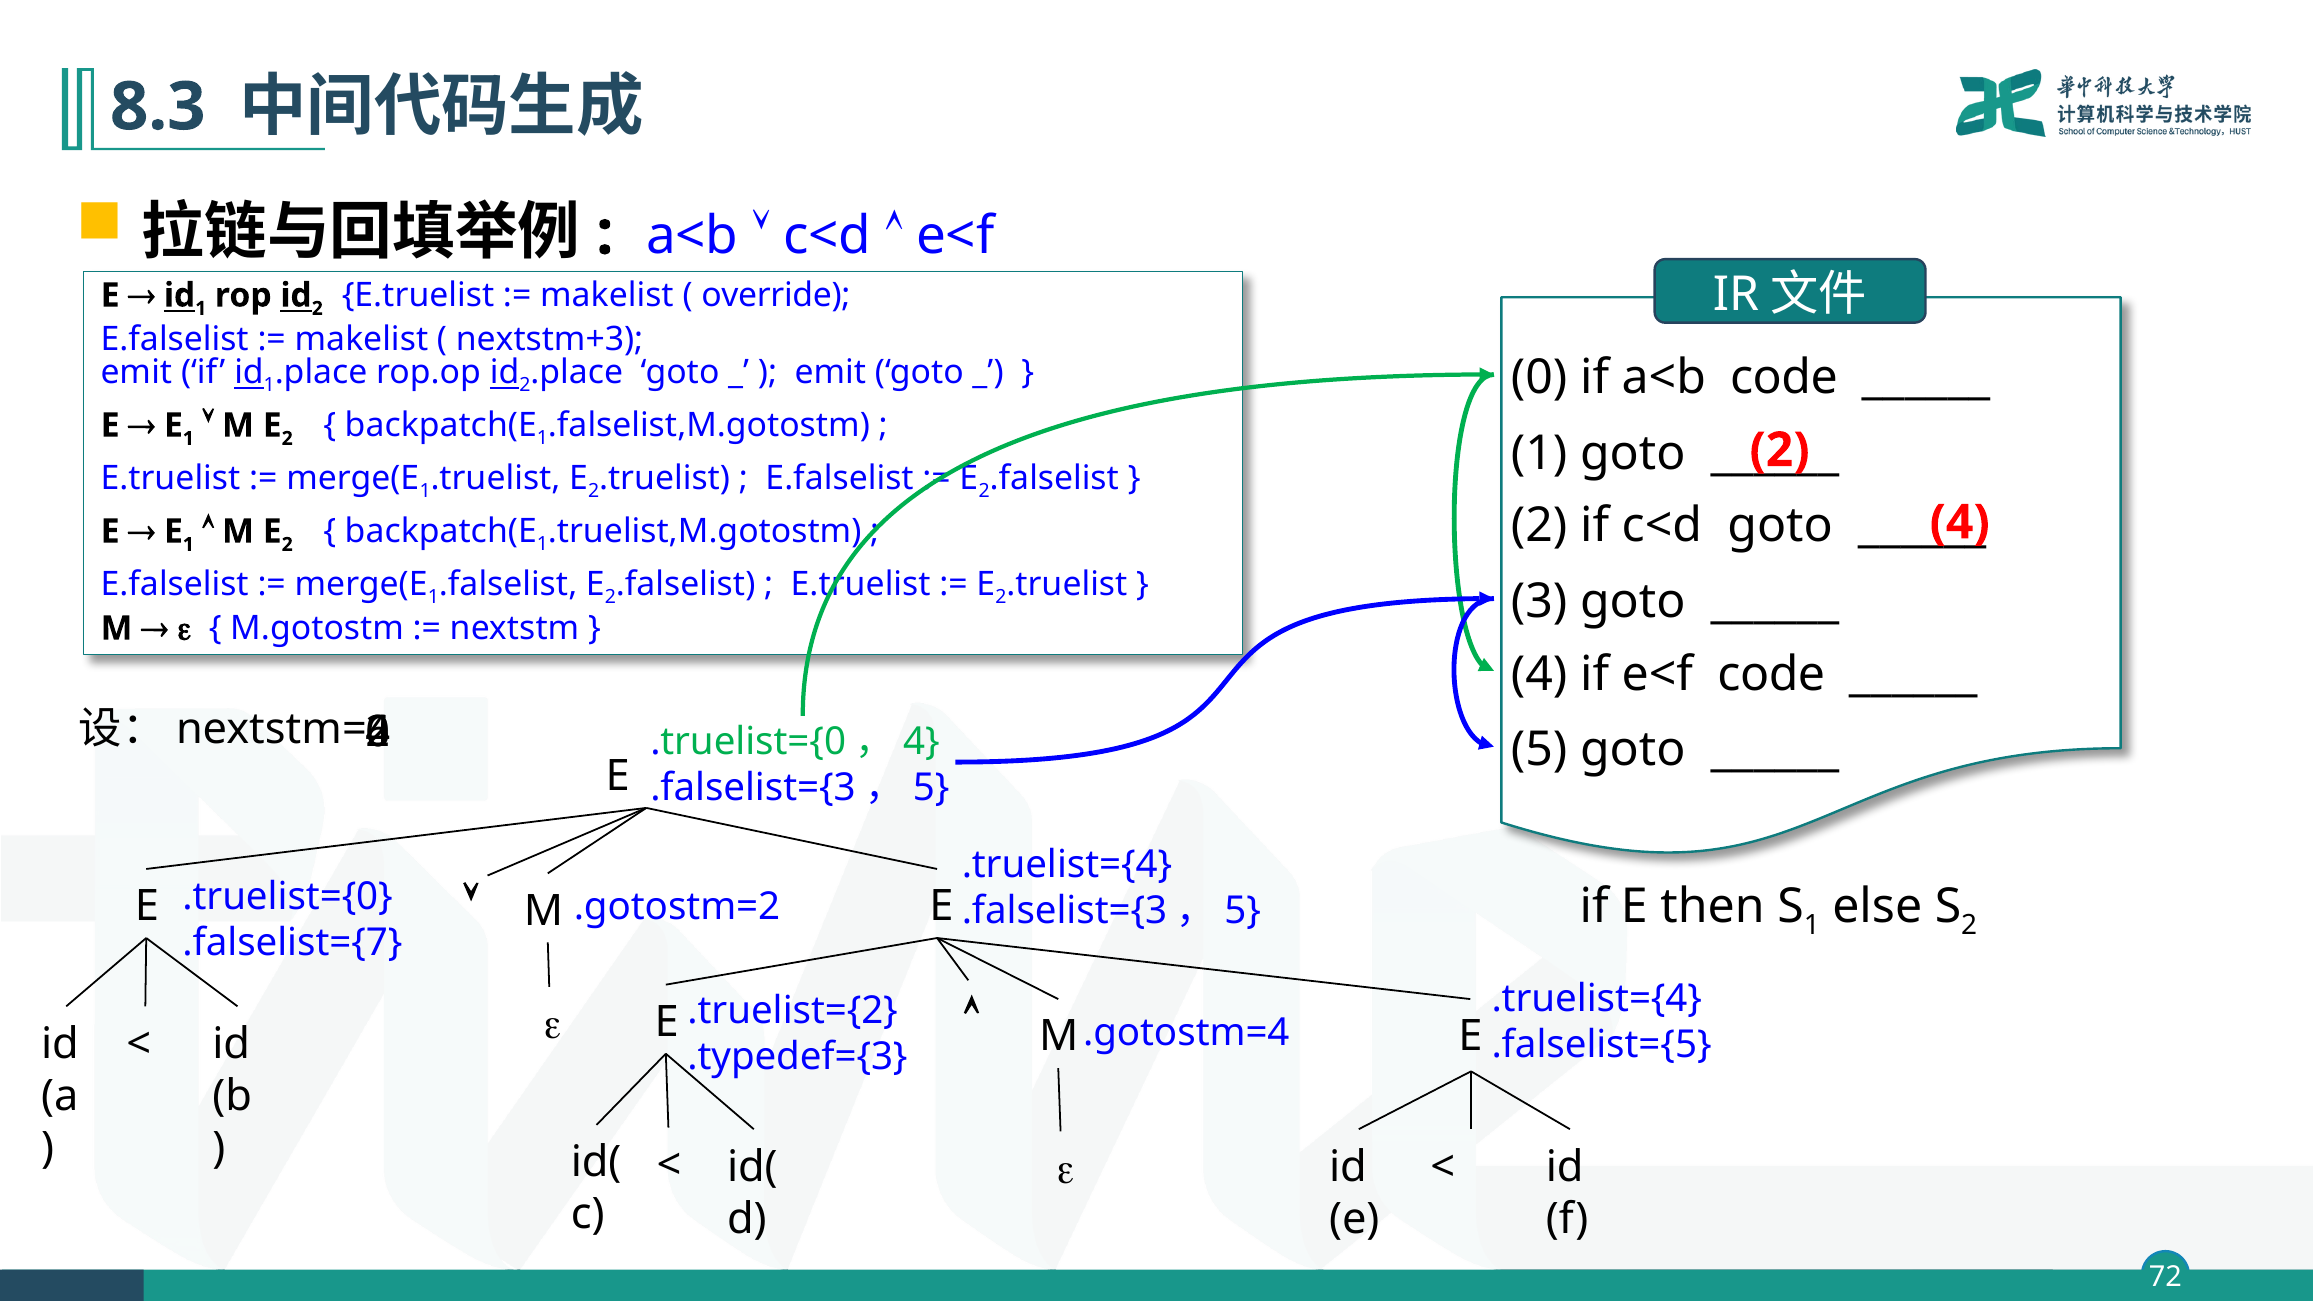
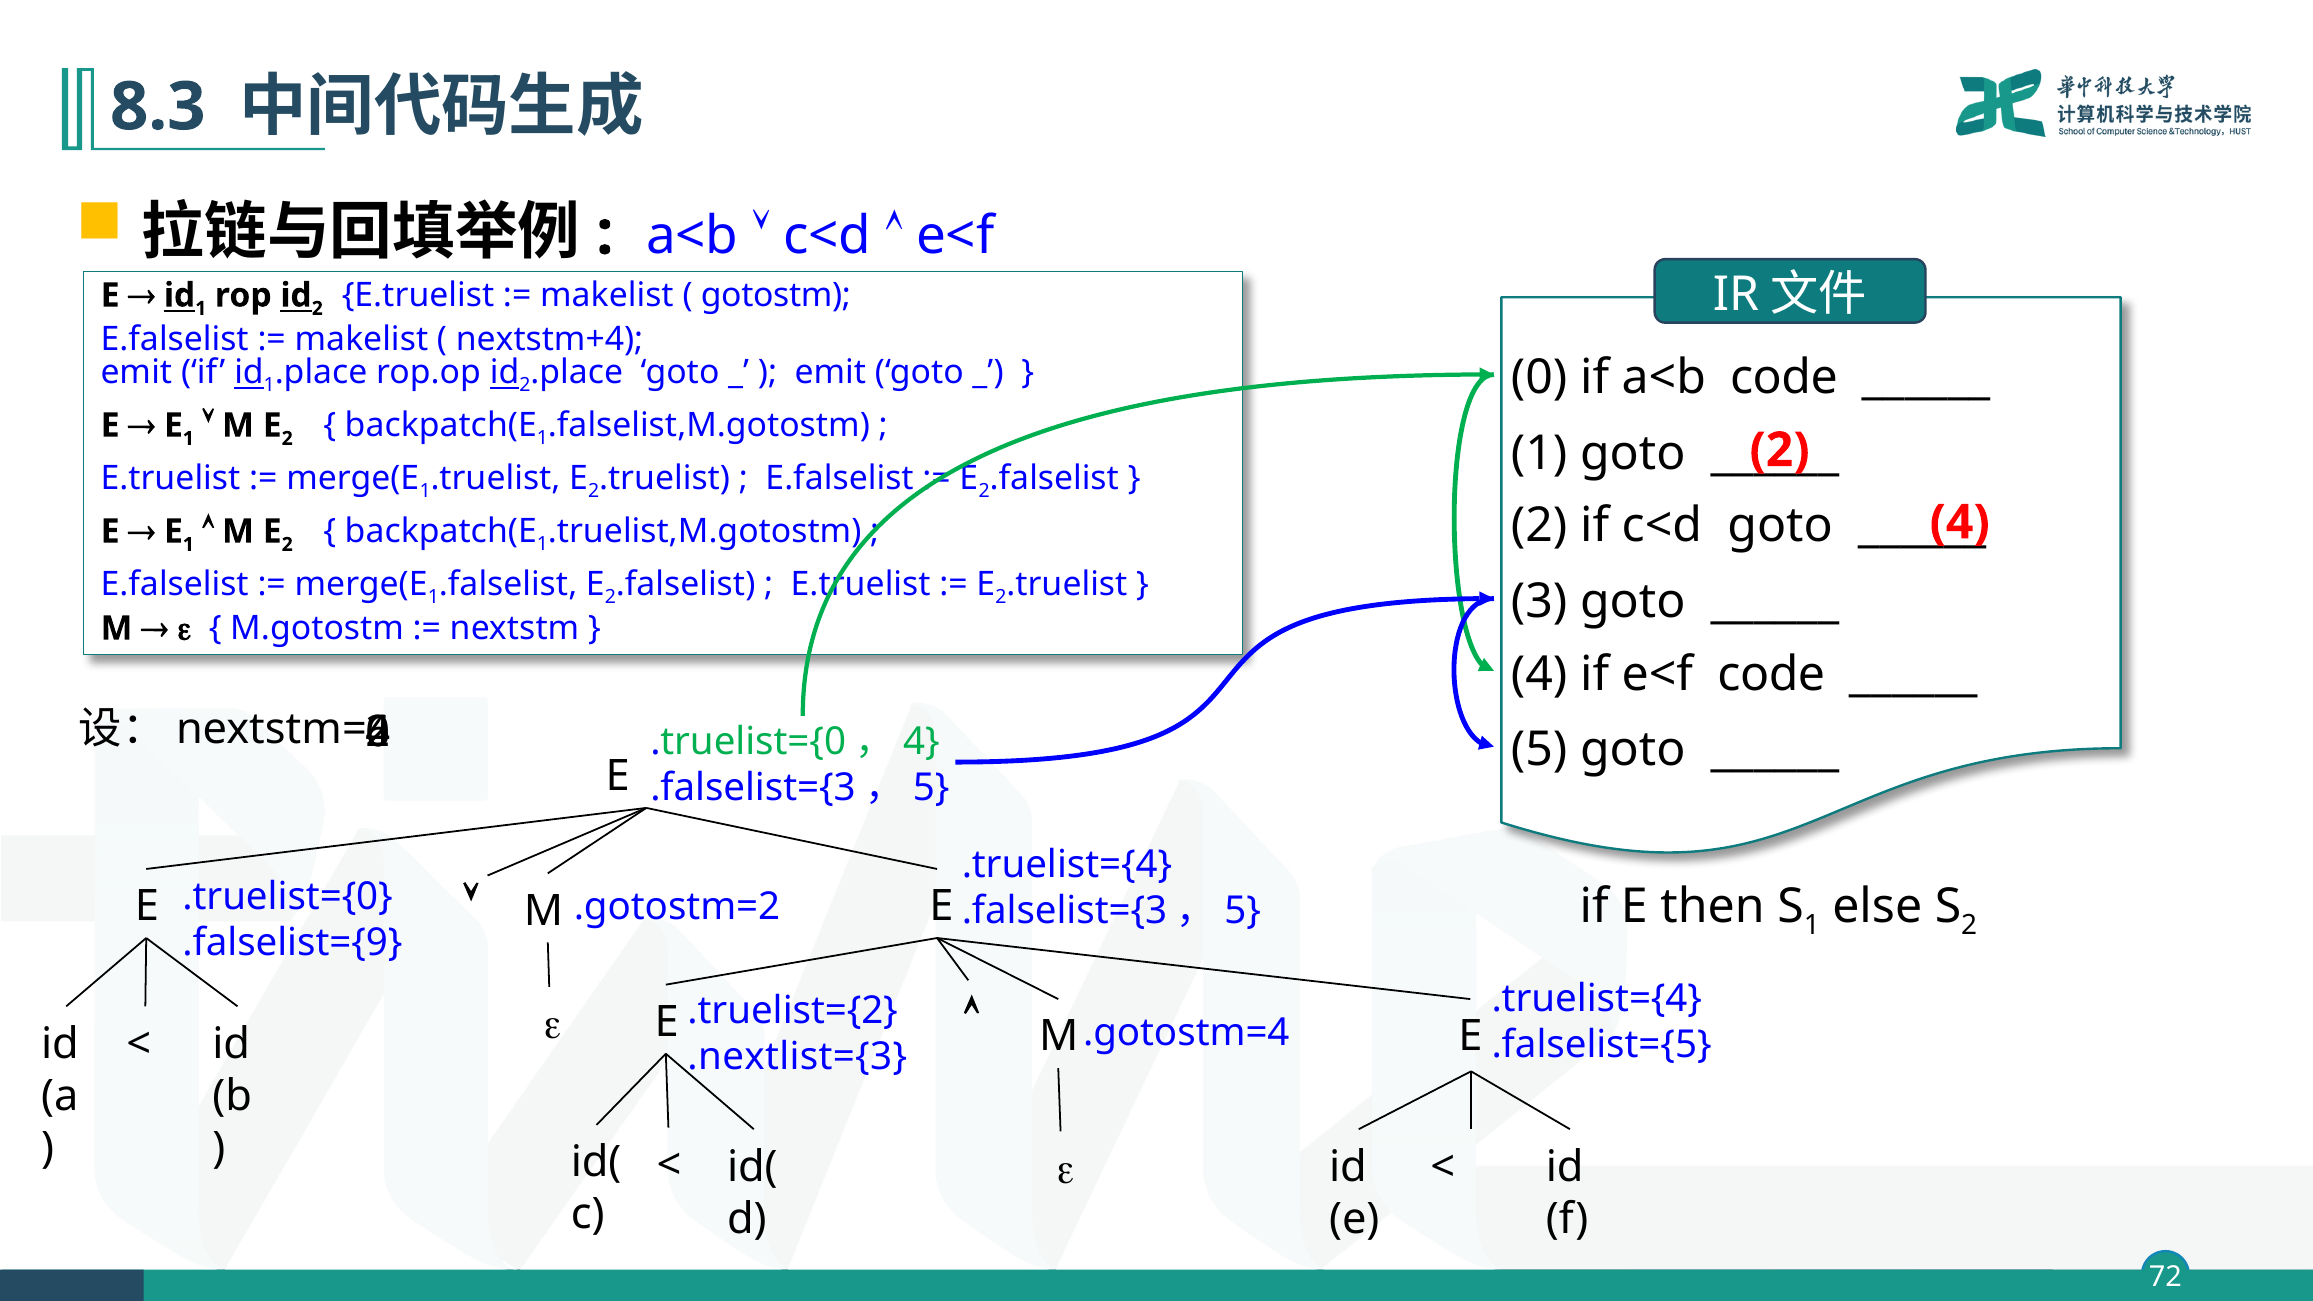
override: override -> gotostm
nextstm+3: nextstm+3 -> nextstm+4
.falselist={7: .falselist={7 -> .falselist={9
.typedef={3: .typedef={3 -> .nextlist={3
